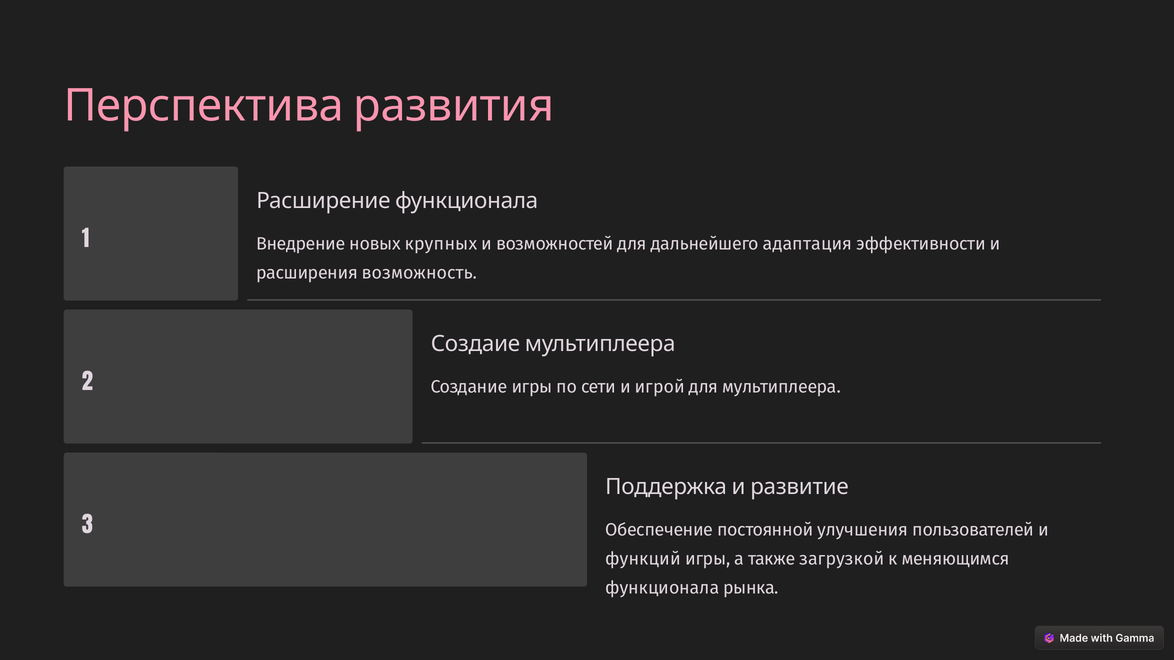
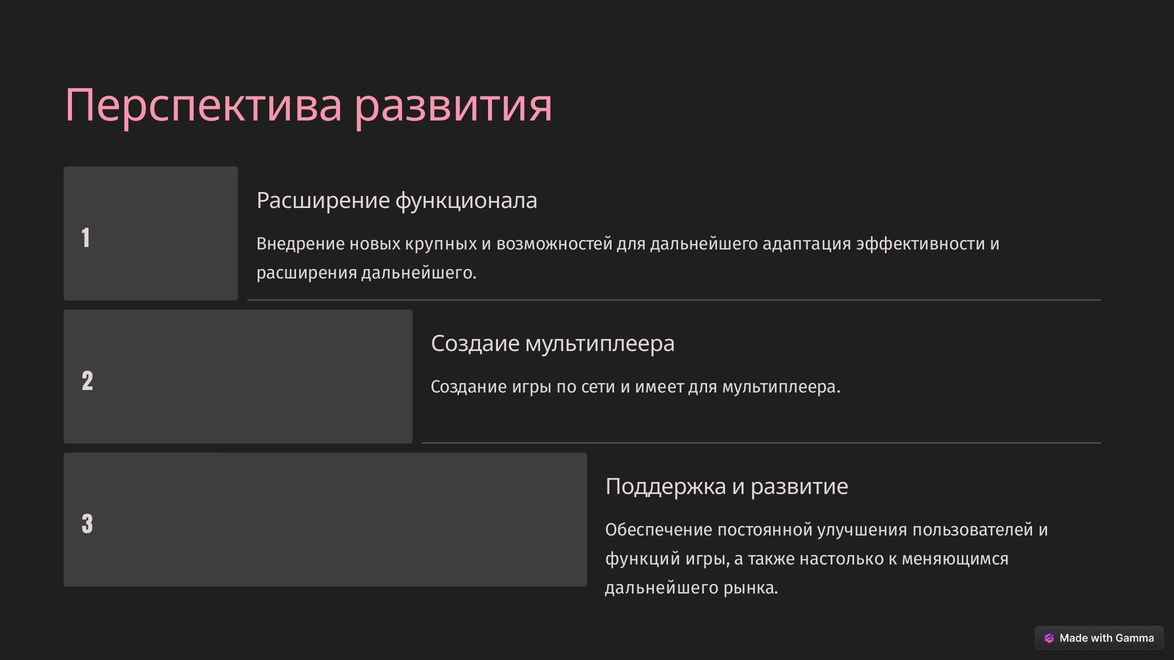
расширения возможность: возможность -> дальнейшего
игрой: игрой -> имеет
загрузкой: загрузкой -> настолько
функционала at (662, 588): функционала -> дальнейшего
